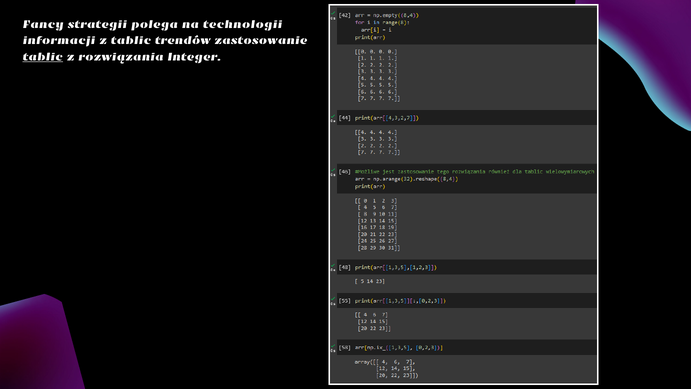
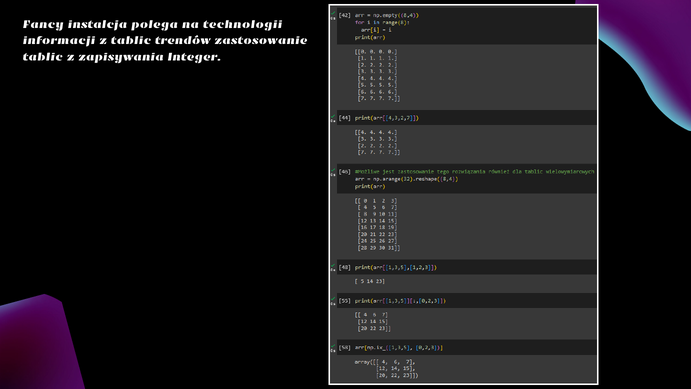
strategii: strategii -> instalcja
tablic at (43, 57) underline: present -> none
rozwiązania: rozwiązania -> zapisywania
